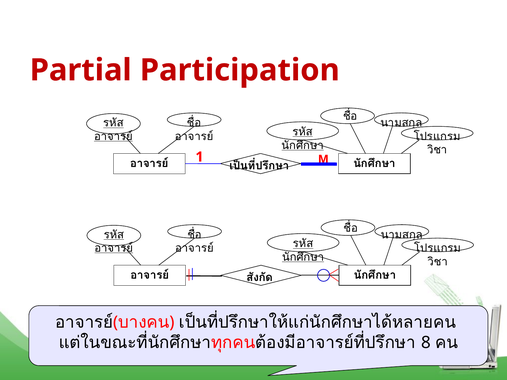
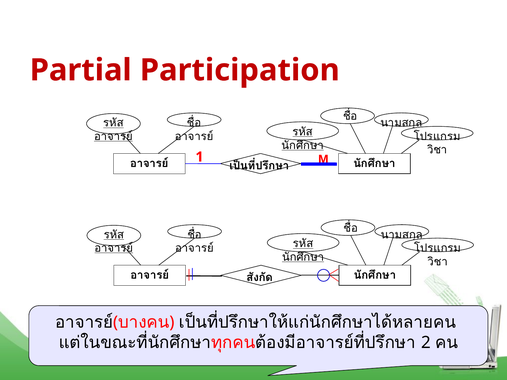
8: 8 -> 2
